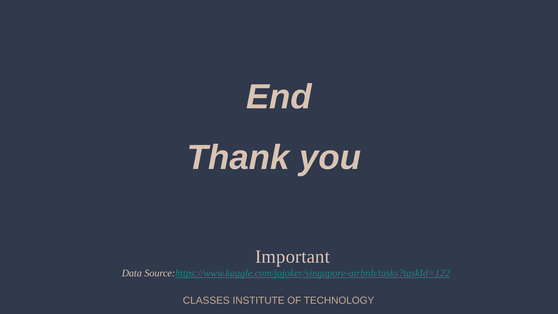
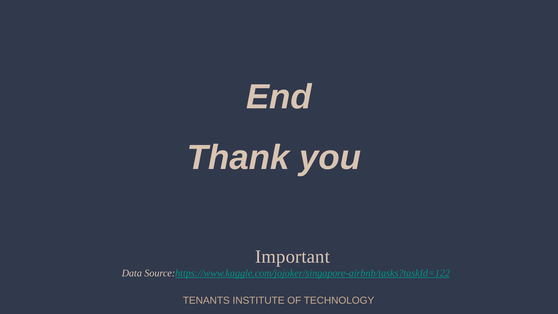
CLASSES: CLASSES -> TENANTS
